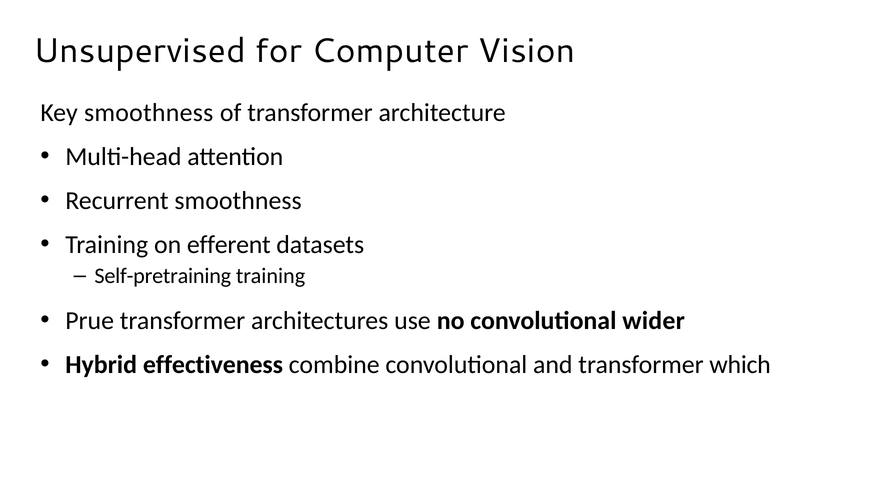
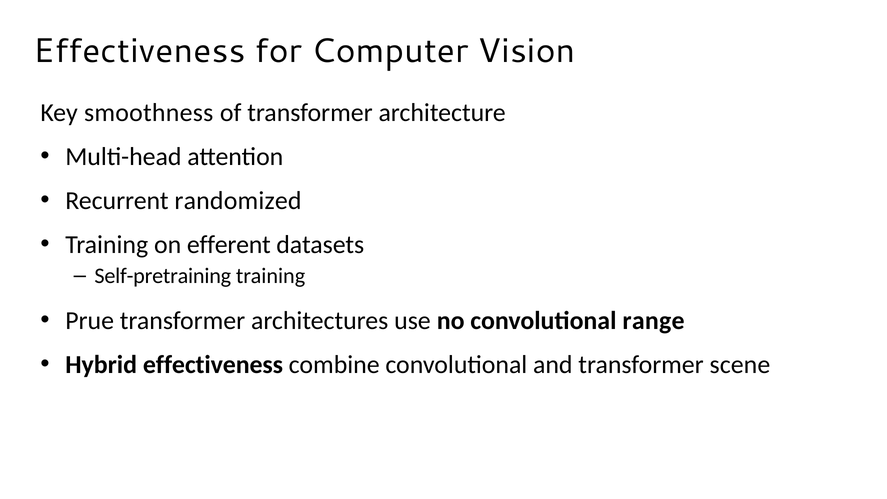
Unsupervised at (140, 51): Unsupervised -> Effectiveness
Recurrent smoothness: smoothness -> randomized
wider: wider -> range
which: which -> scene
